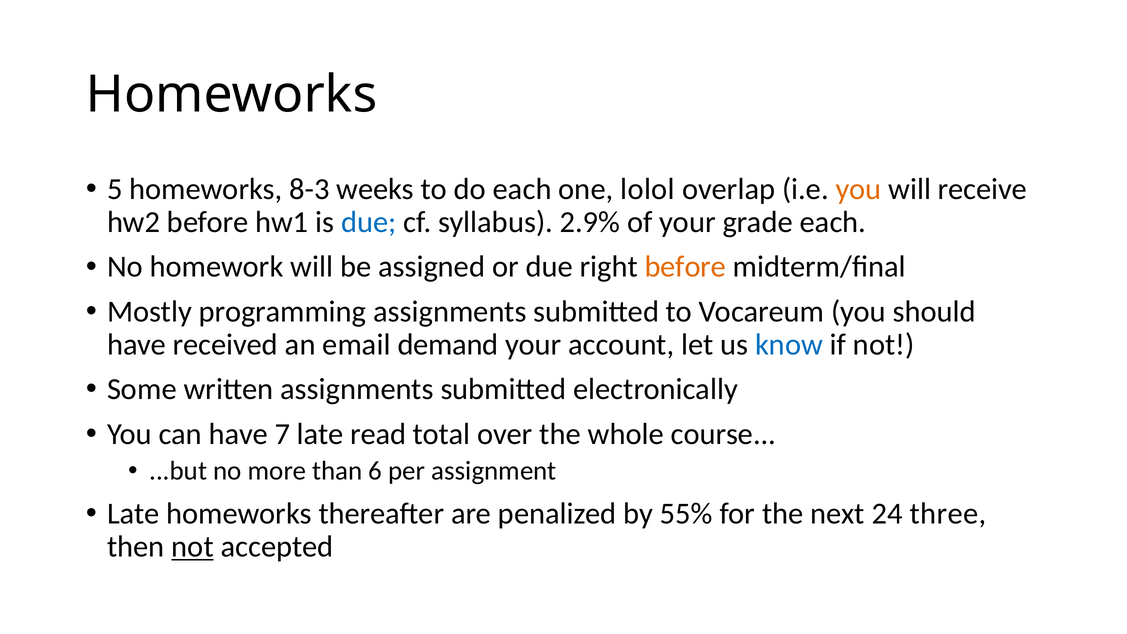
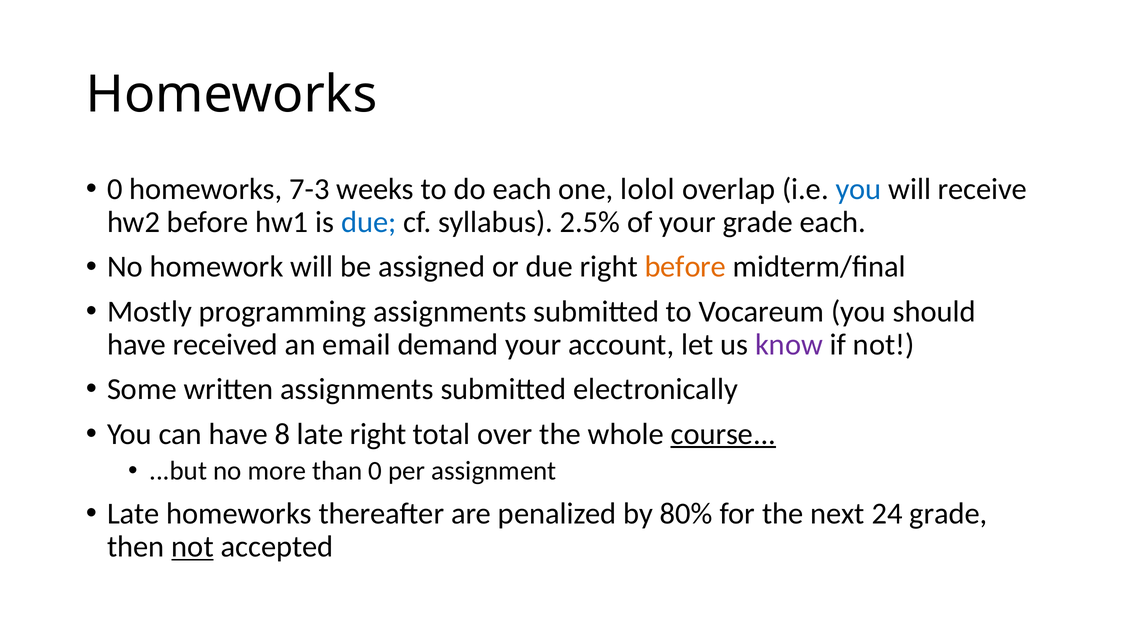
5 at (115, 189): 5 -> 0
8-3: 8-3 -> 7-3
you at (859, 189) colour: orange -> blue
2.9%: 2.9% -> 2.5%
know colour: blue -> purple
7: 7 -> 8
late read: read -> right
course underline: none -> present
than 6: 6 -> 0
55%: 55% -> 80%
24 three: three -> grade
